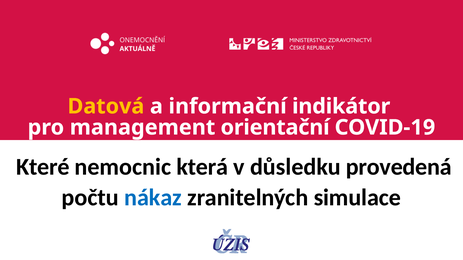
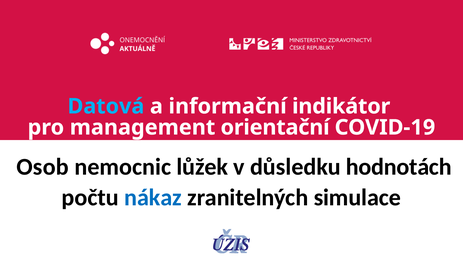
Datová colour: yellow -> light blue
Které: Které -> Osob
která: která -> lůžek
provedená: provedená -> hodnotách
